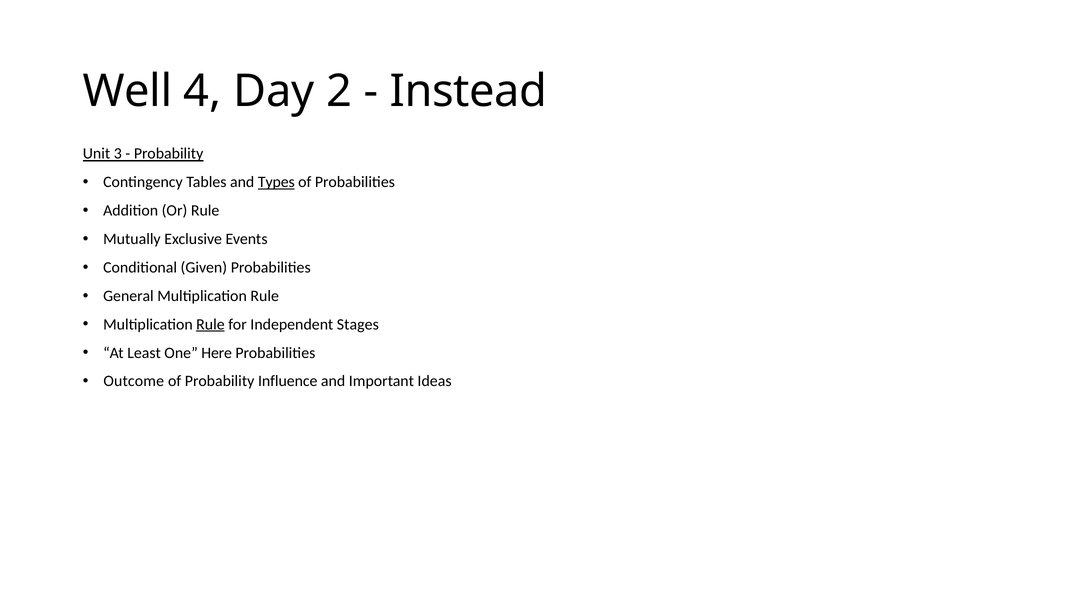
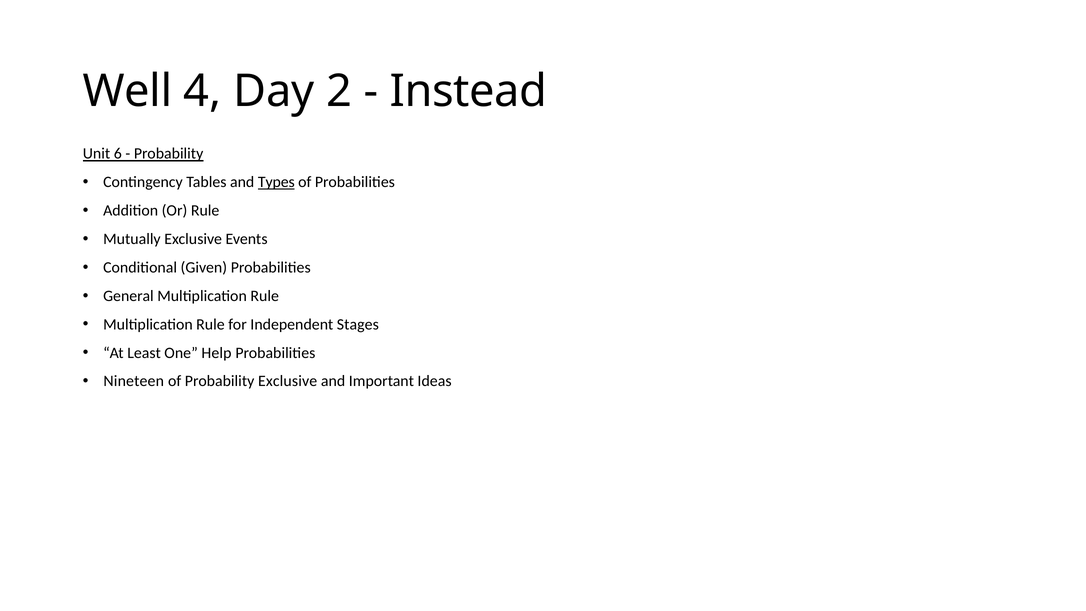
3: 3 -> 6
Rule at (210, 324) underline: present -> none
Here: Here -> Help
Outcome: Outcome -> Nineteen
Probability Influence: Influence -> Exclusive
